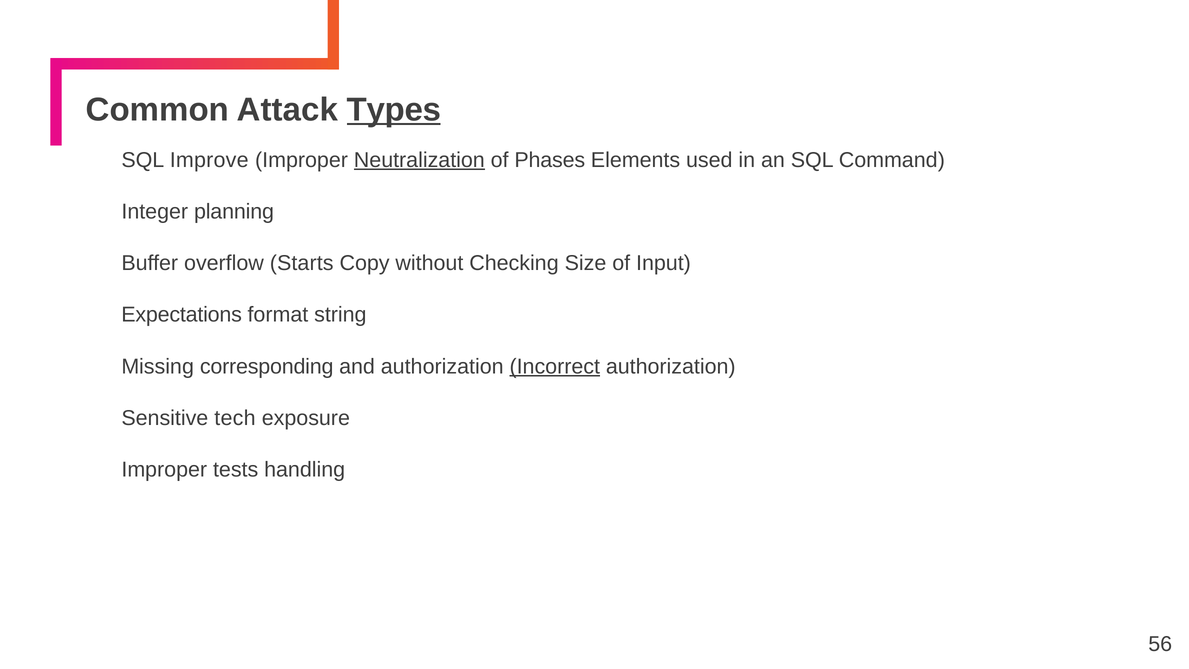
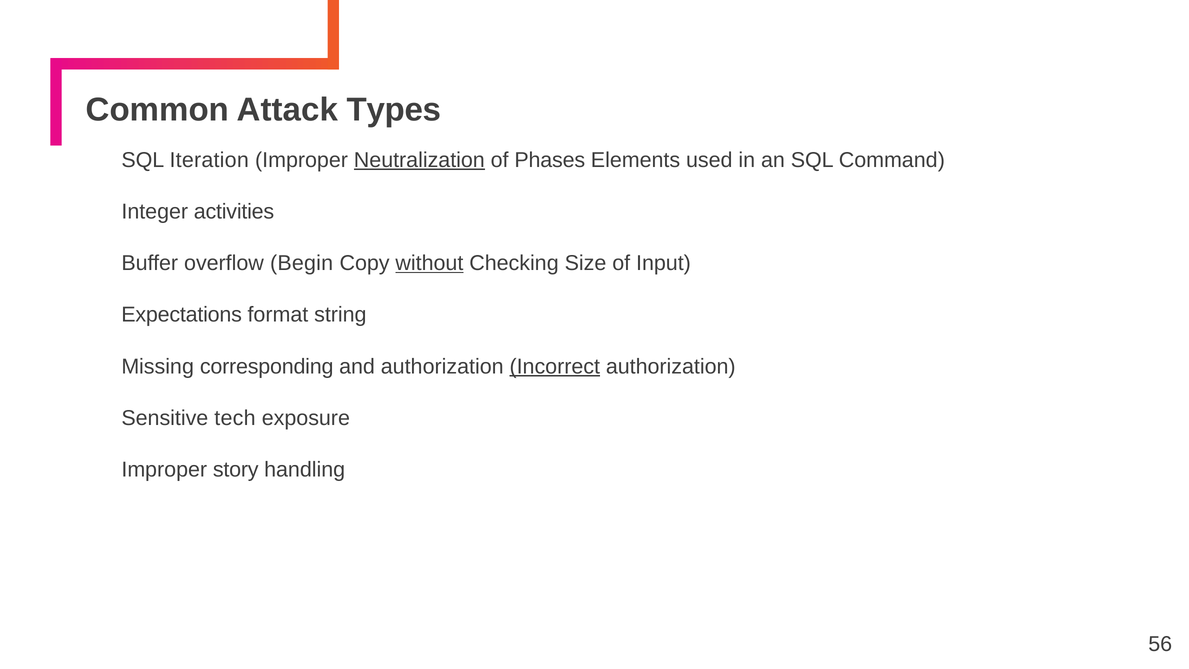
Types underline: present -> none
Improve: Improve -> Iteration
planning: planning -> activities
Starts: Starts -> Begin
without underline: none -> present
tests: tests -> story
